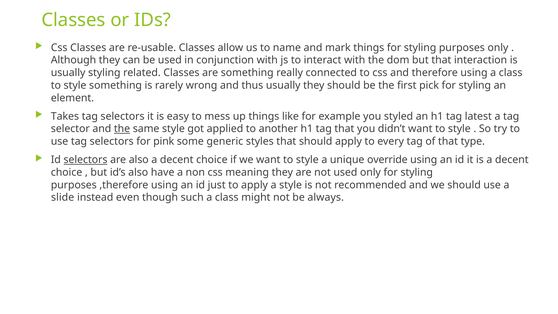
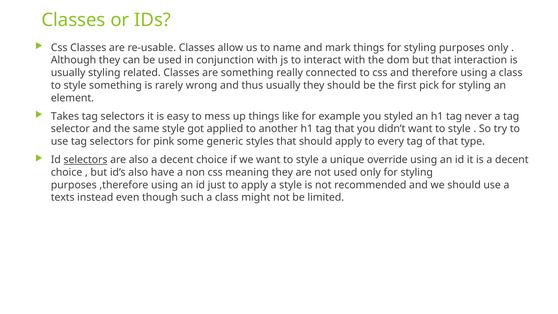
latest: latest -> never
the at (122, 129) underline: present -> none
slide: slide -> texts
always: always -> limited
